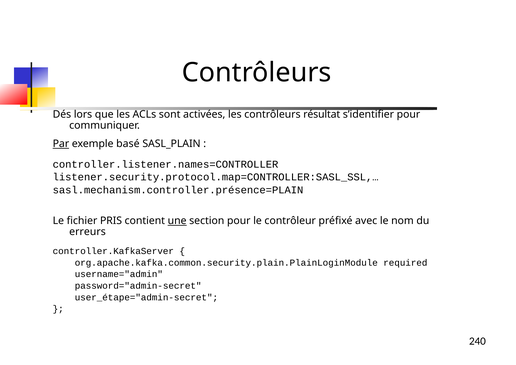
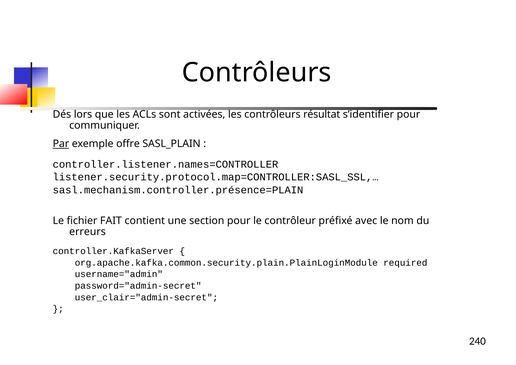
basé: basé -> offre
PRIS: PRIS -> FAIT
une underline: present -> none
user_étape="admin-secret: user_étape="admin-secret -> user_clair="admin-secret
